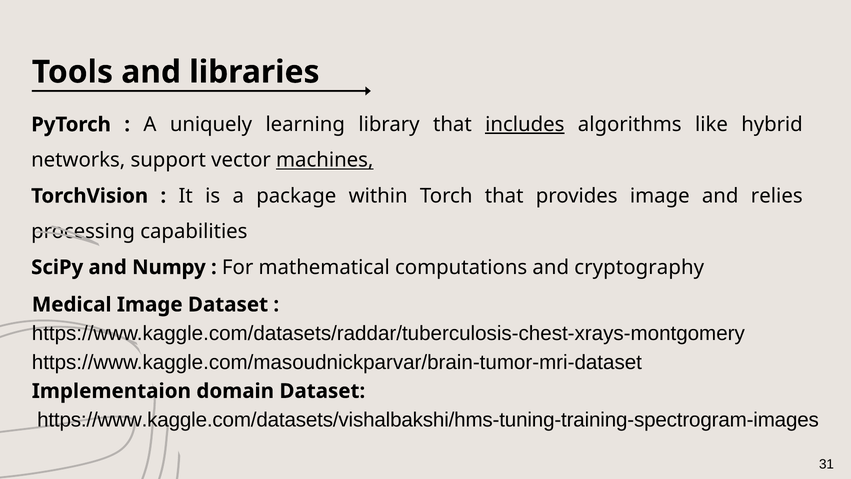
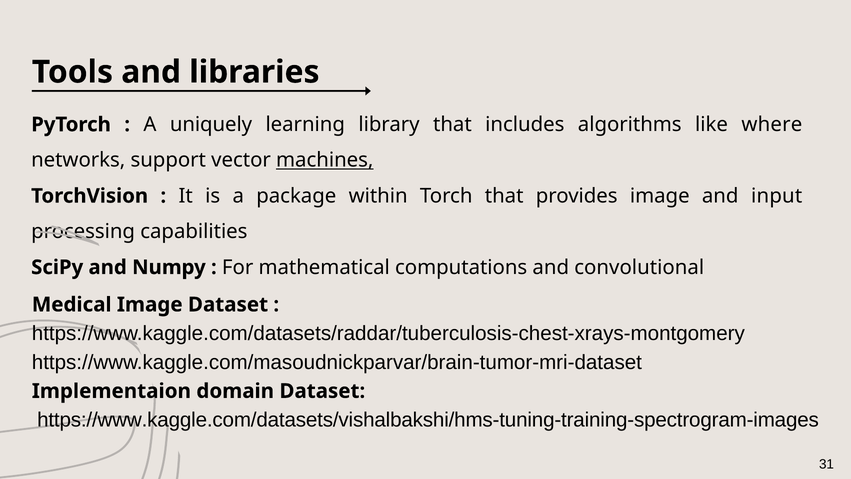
includes underline: present -> none
hybrid: hybrid -> where
relies: relies -> input
cryptography: cryptography -> convolutional
